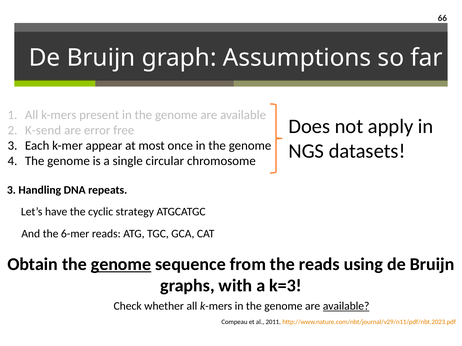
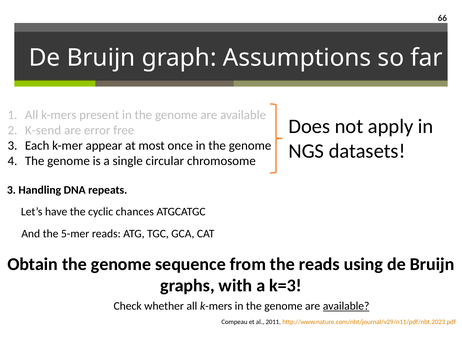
strategy: strategy -> chances
6-mer: 6-mer -> 5-mer
genome at (121, 265) underline: present -> none
